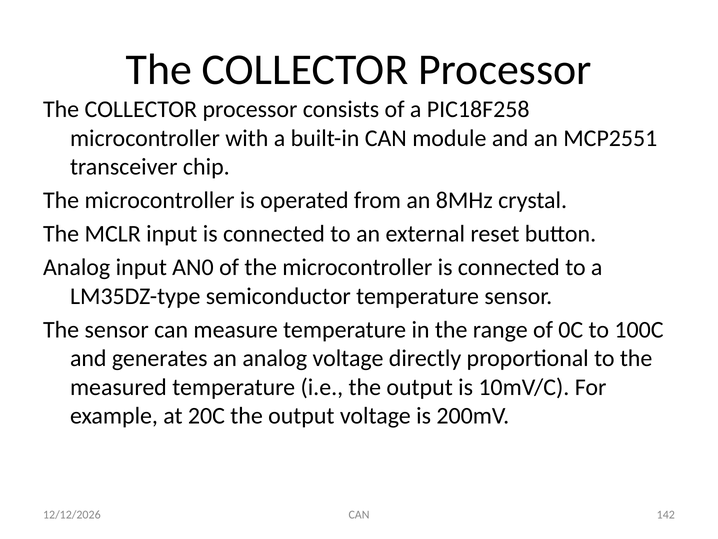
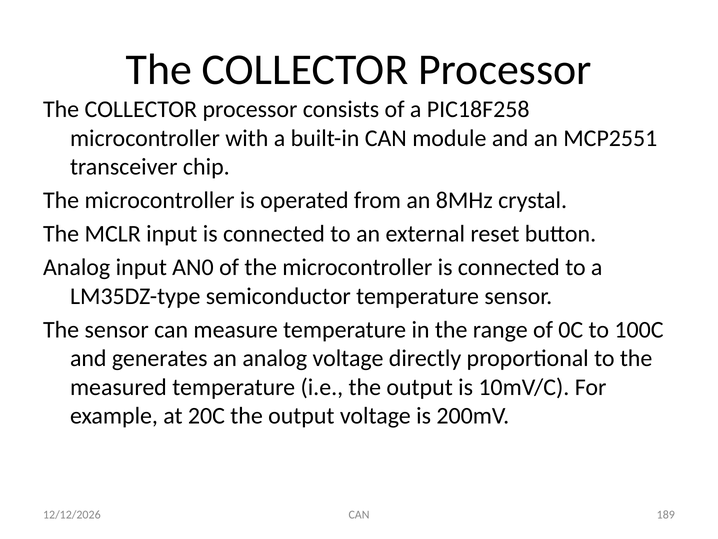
142: 142 -> 189
